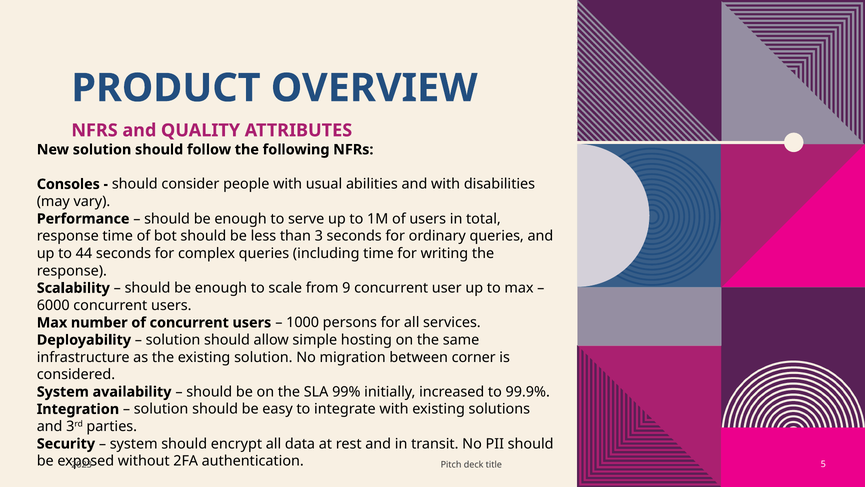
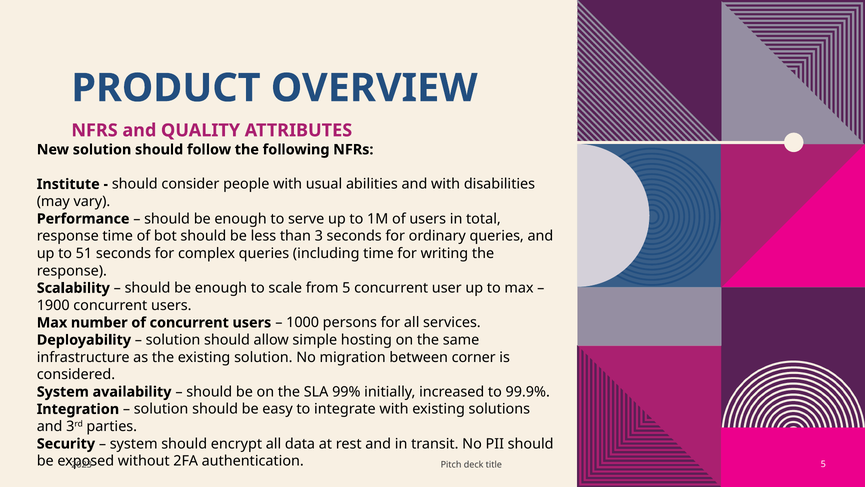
Consoles: Consoles -> Institute
44: 44 -> 51
from 9: 9 -> 5
6000: 6000 -> 1900
